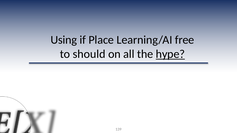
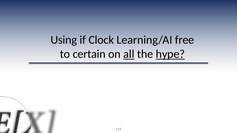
Place: Place -> Clock
should: should -> certain
all underline: none -> present
